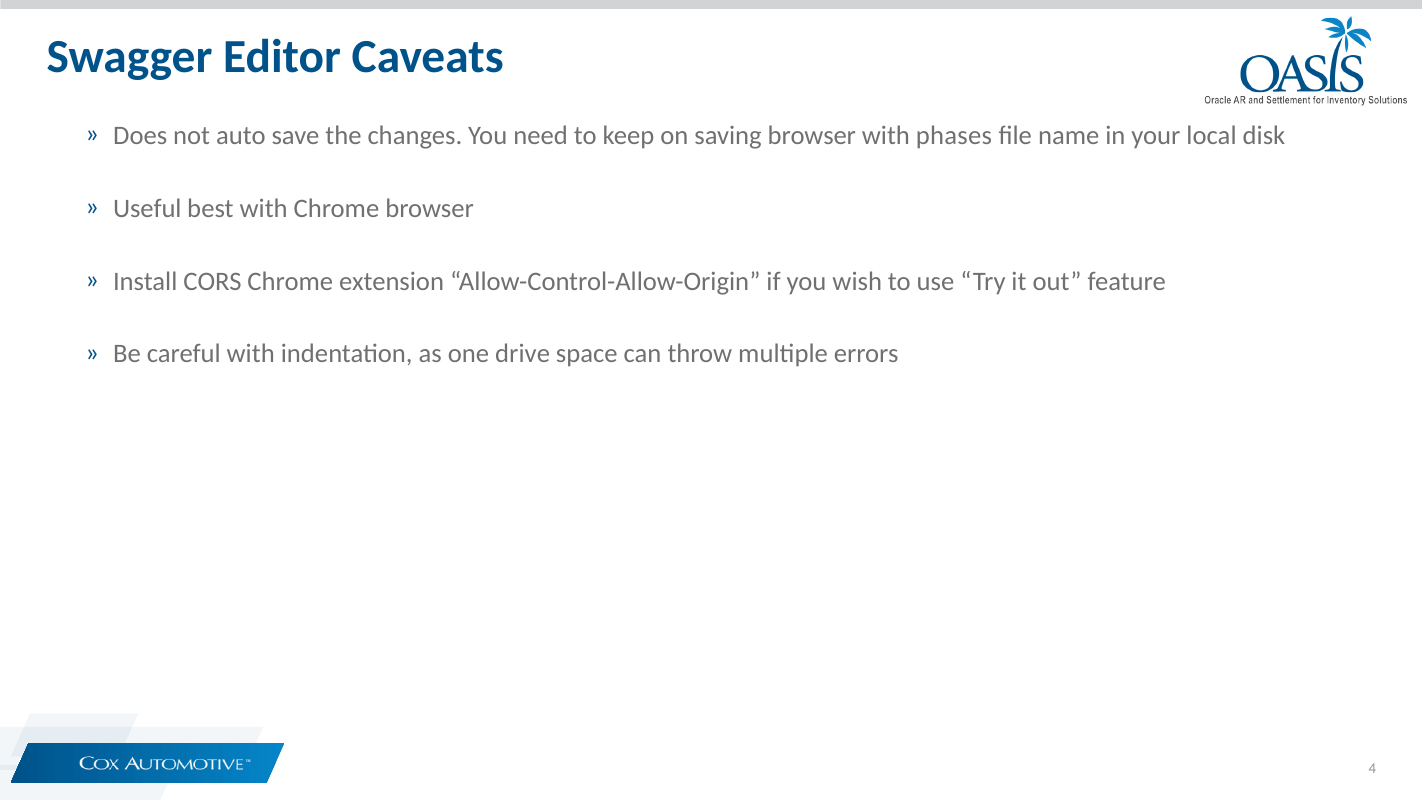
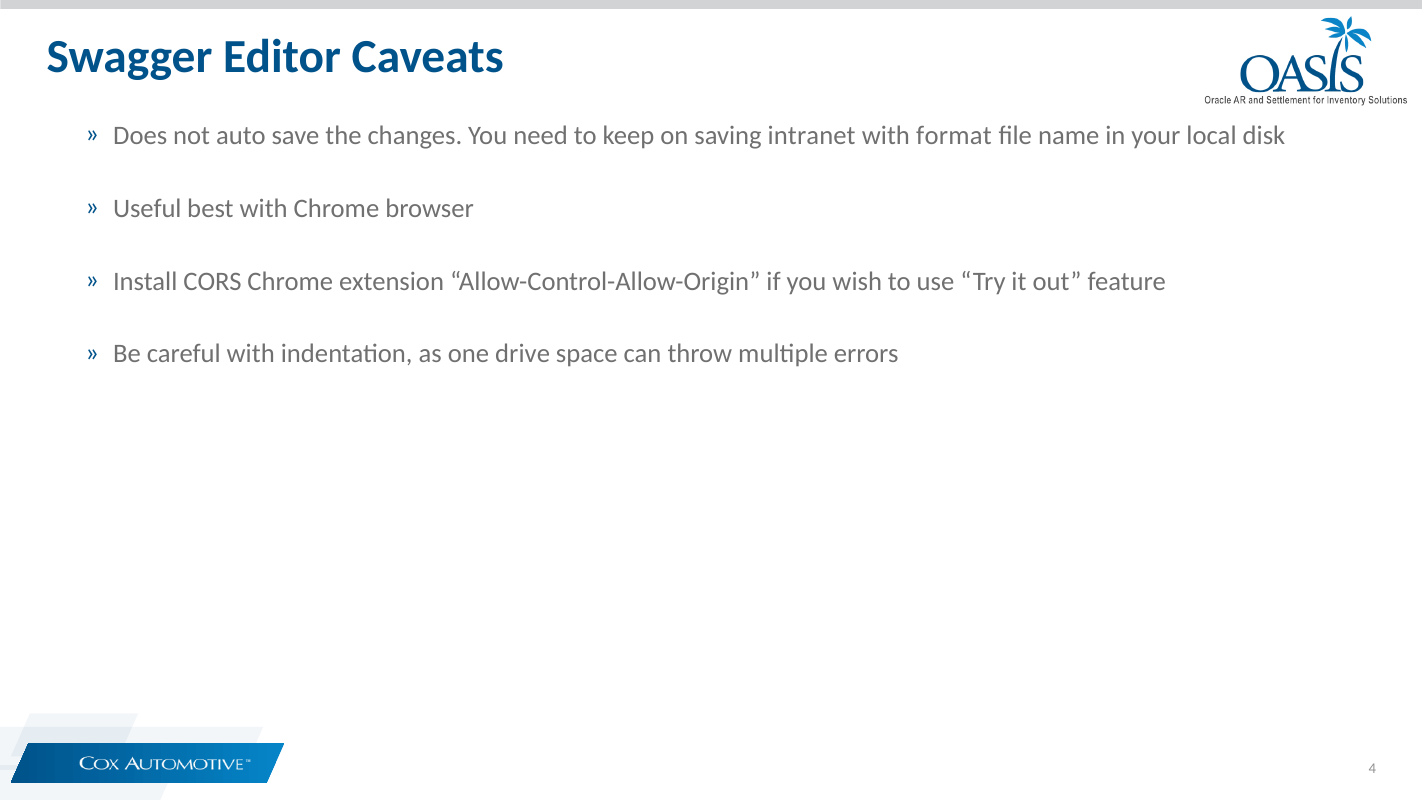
saving browser: browser -> intranet
phases: phases -> format
